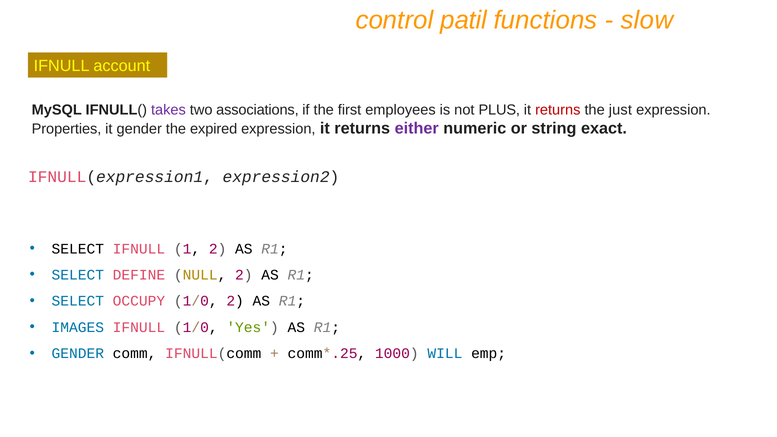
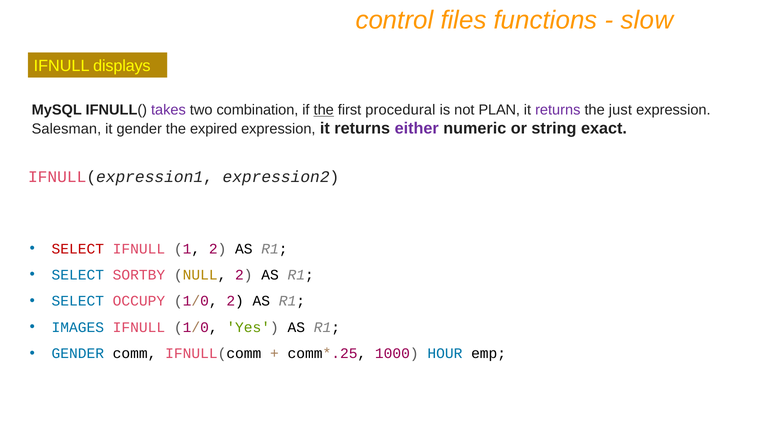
patil: patil -> files
account: account -> displays
associations: associations -> combination
the at (324, 110) underline: none -> present
employees: employees -> procedural
PLUS: PLUS -> PLAN
returns at (558, 110) colour: red -> purple
Properties: Properties -> Salesman
SELECT at (78, 249) colour: black -> red
DEFINE: DEFINE -> SORTBY
WILL: WILL -> HOUR
